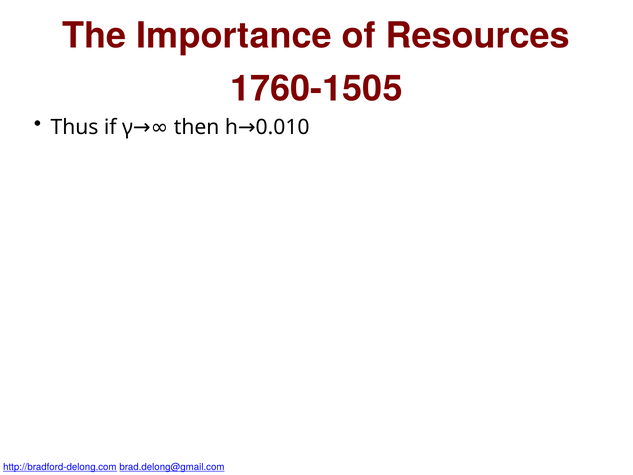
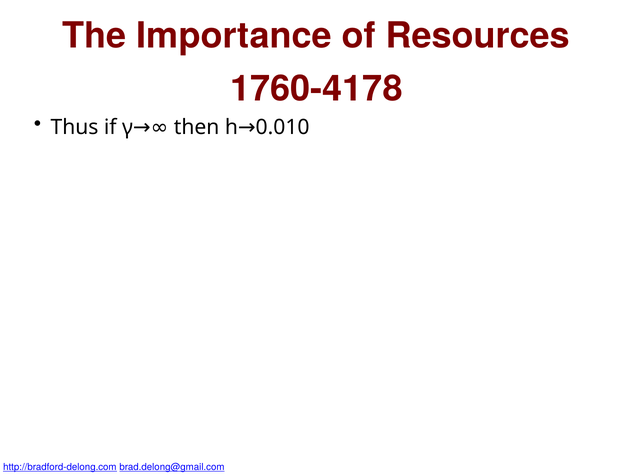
1760-1505: 1760-1505 -> 1760-4178
